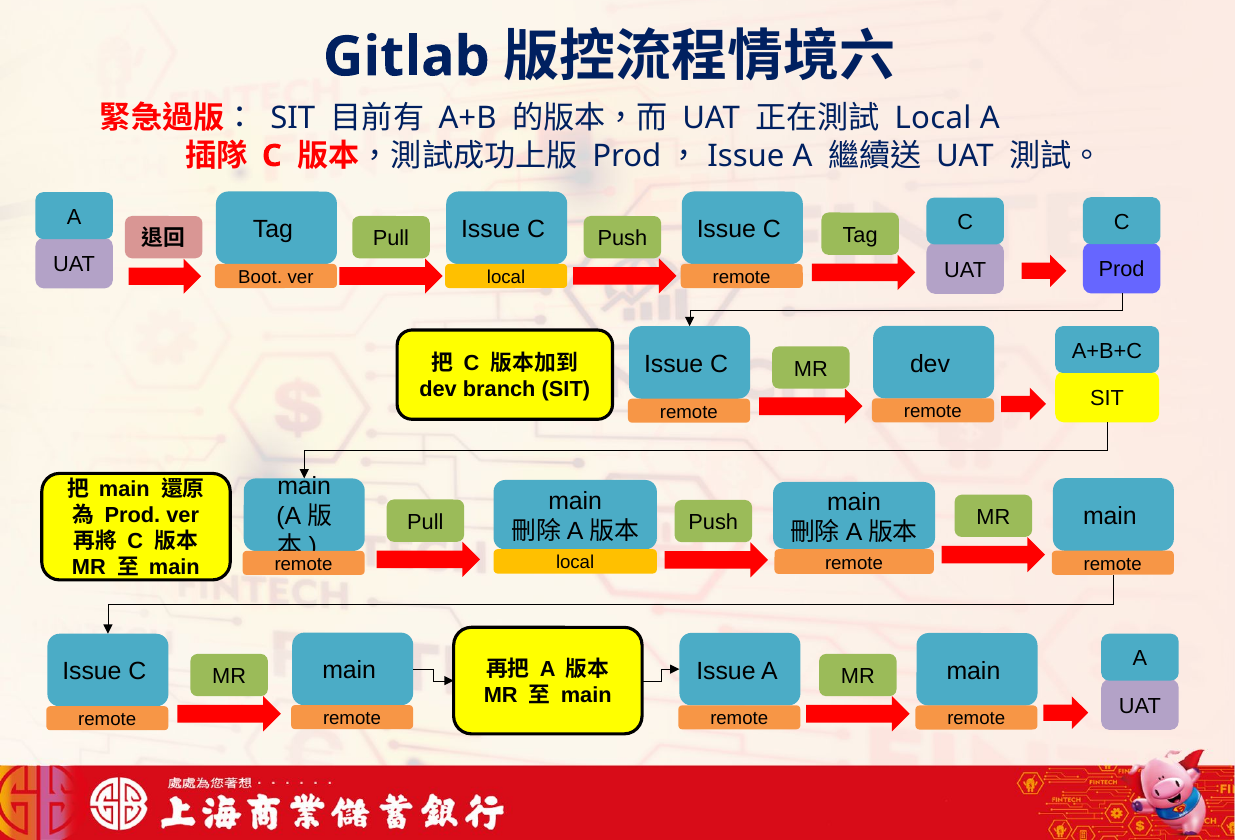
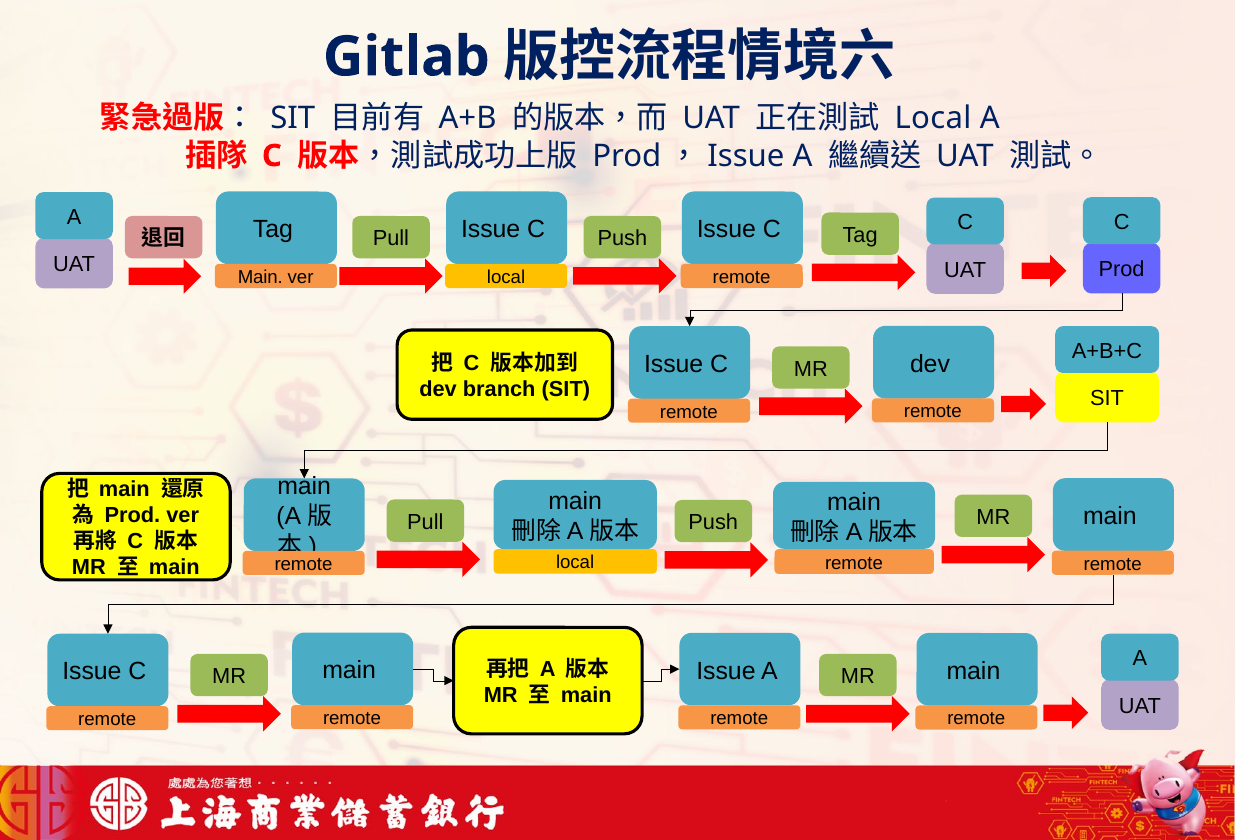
Boot at (260, 277): Boot -> Main
